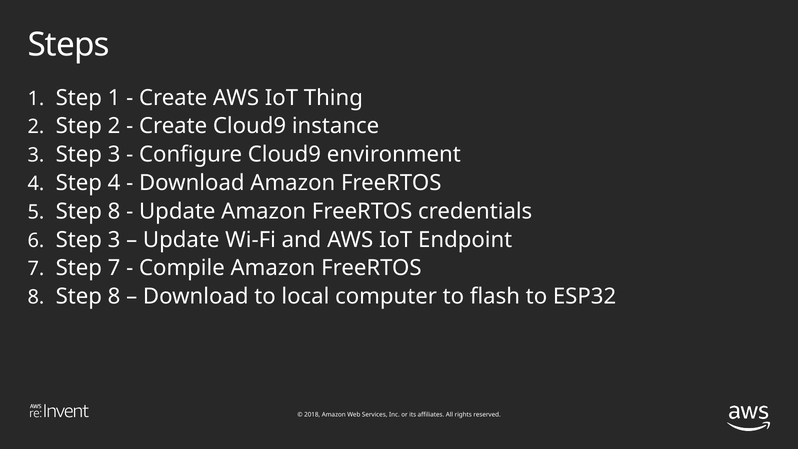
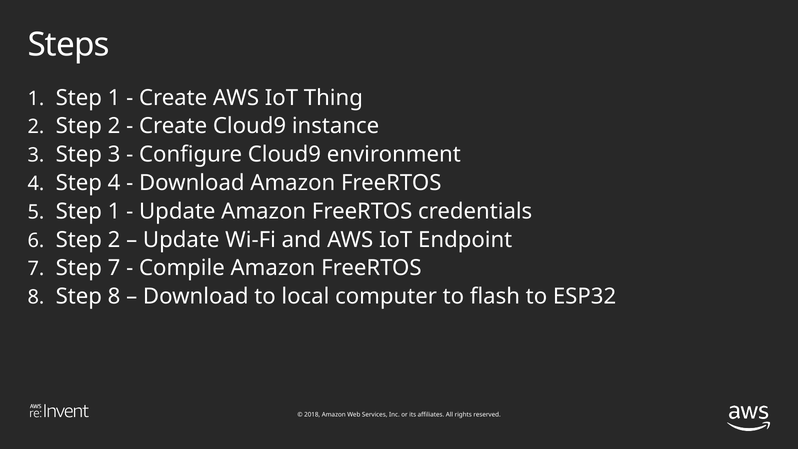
5 Step 8: 8 -> 1
6 Step 3: 3 -> 2
